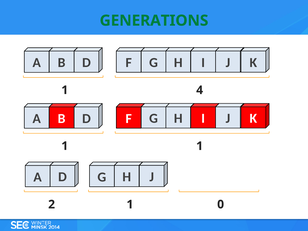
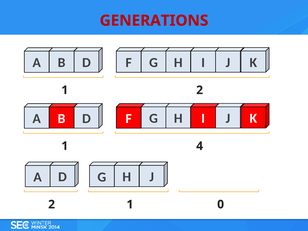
GENERATIONS colour: green -> red
1 4: 4 -> 2
1 1: 1 -> 4
